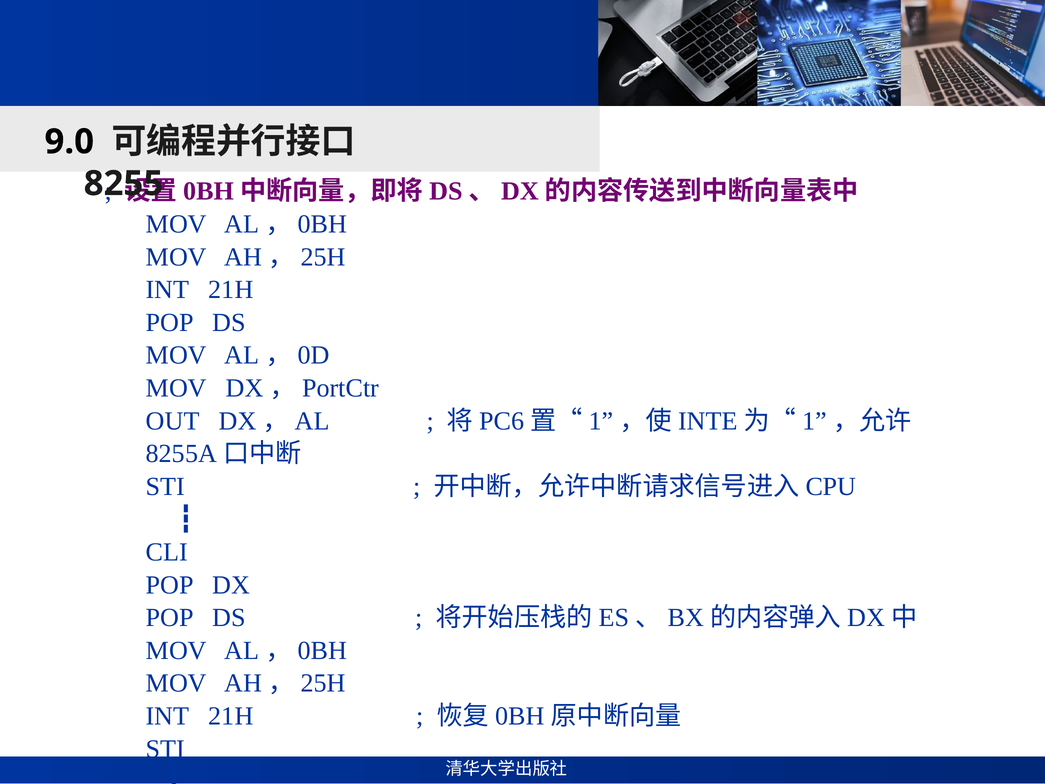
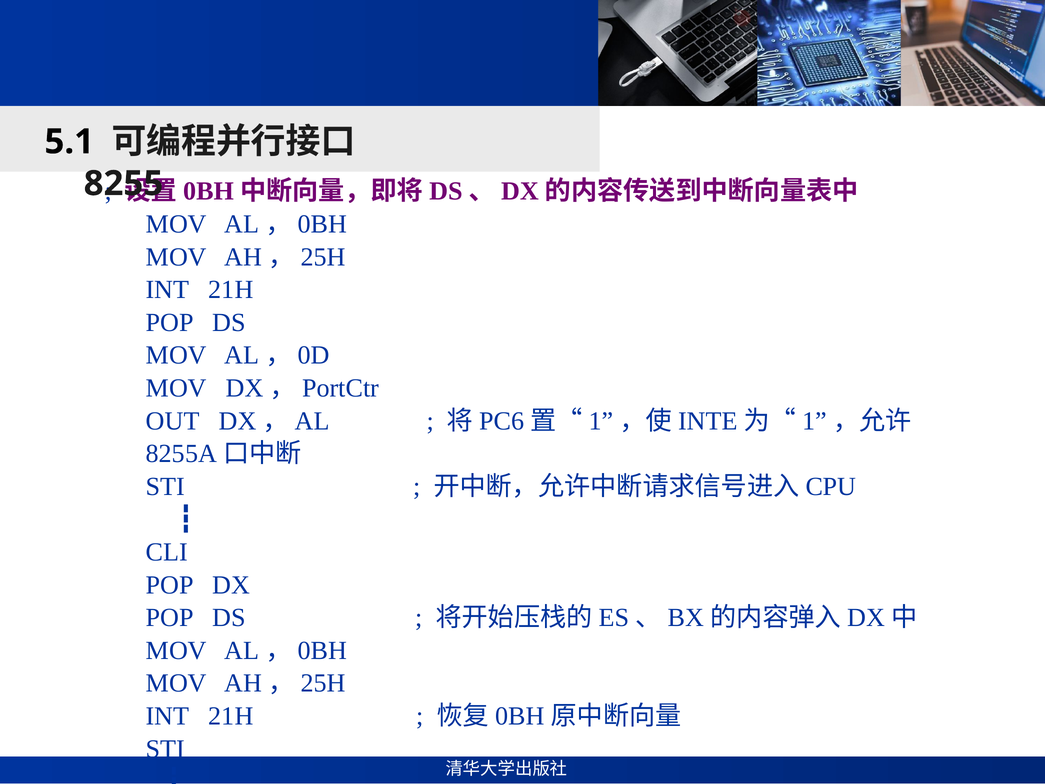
9.0: 9.0 -> 5.1
